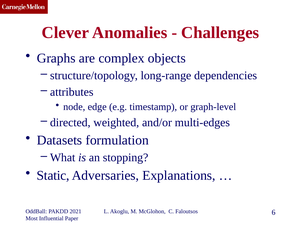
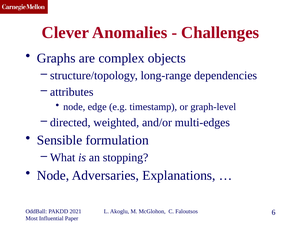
Datasets: Datasets -> Sensible
Static at (53, 175): Static -> Node
